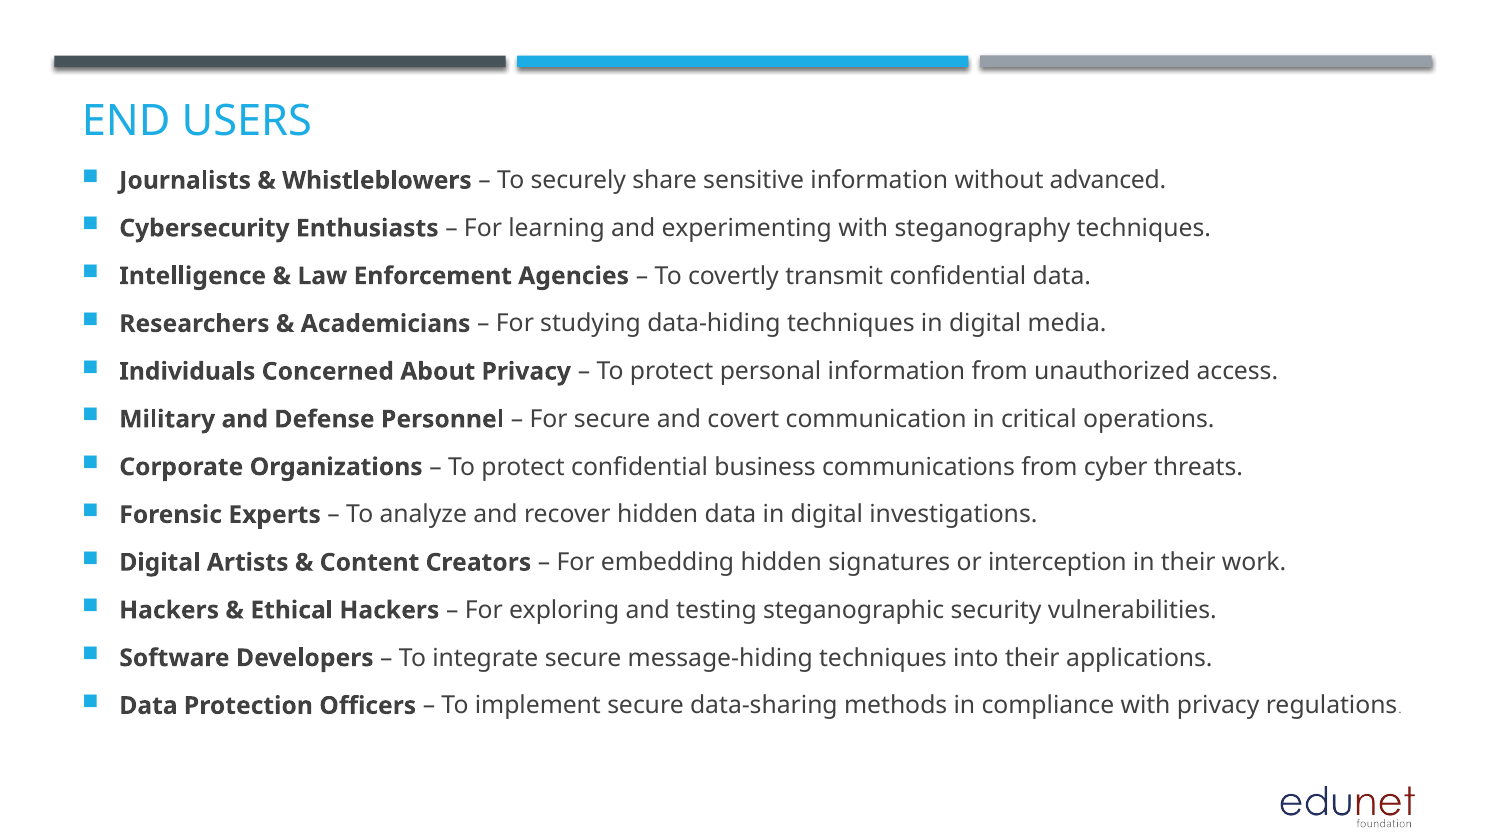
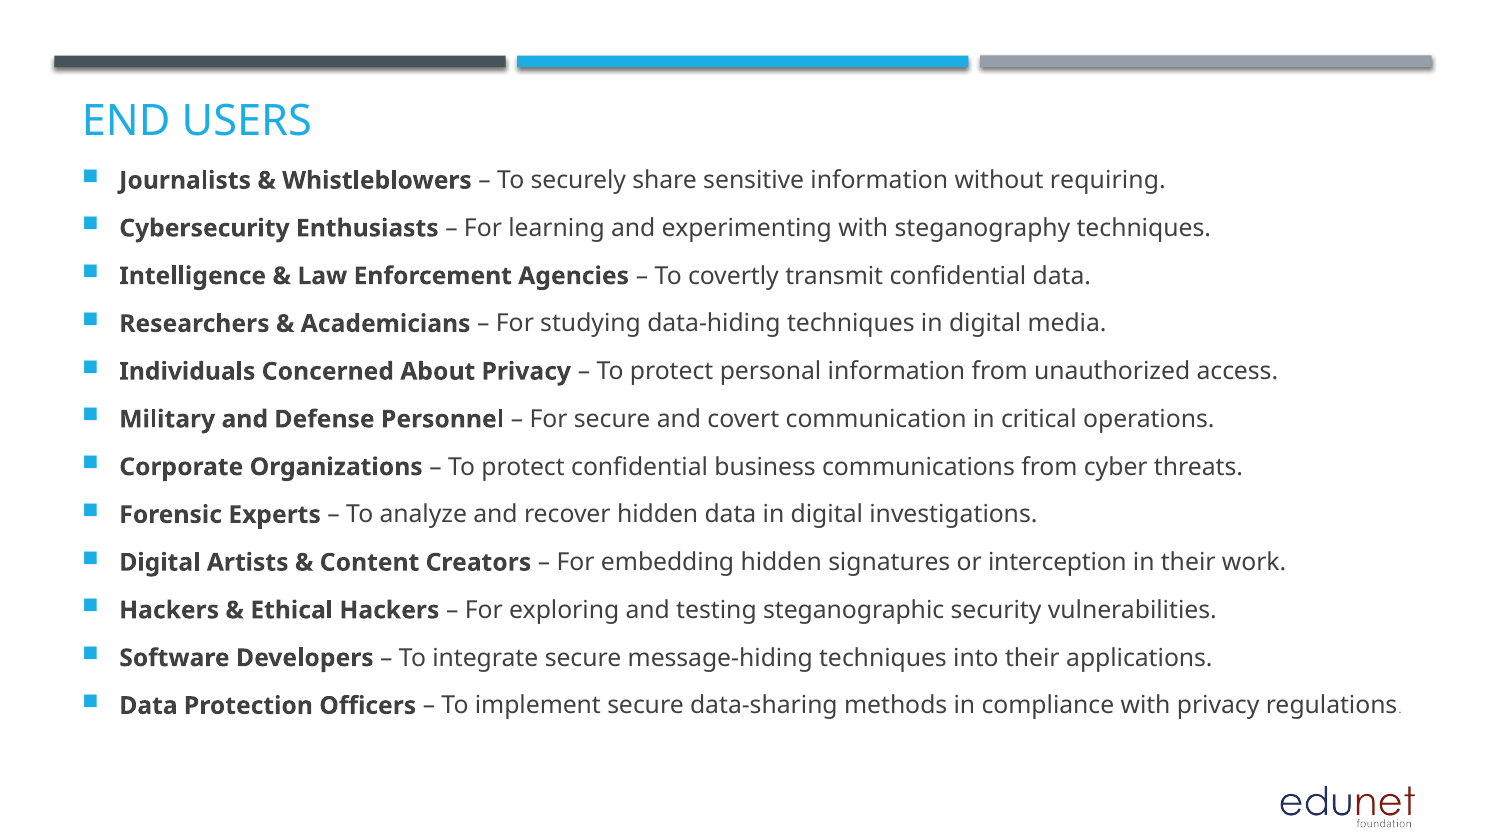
advanced: advanced -> requiring
